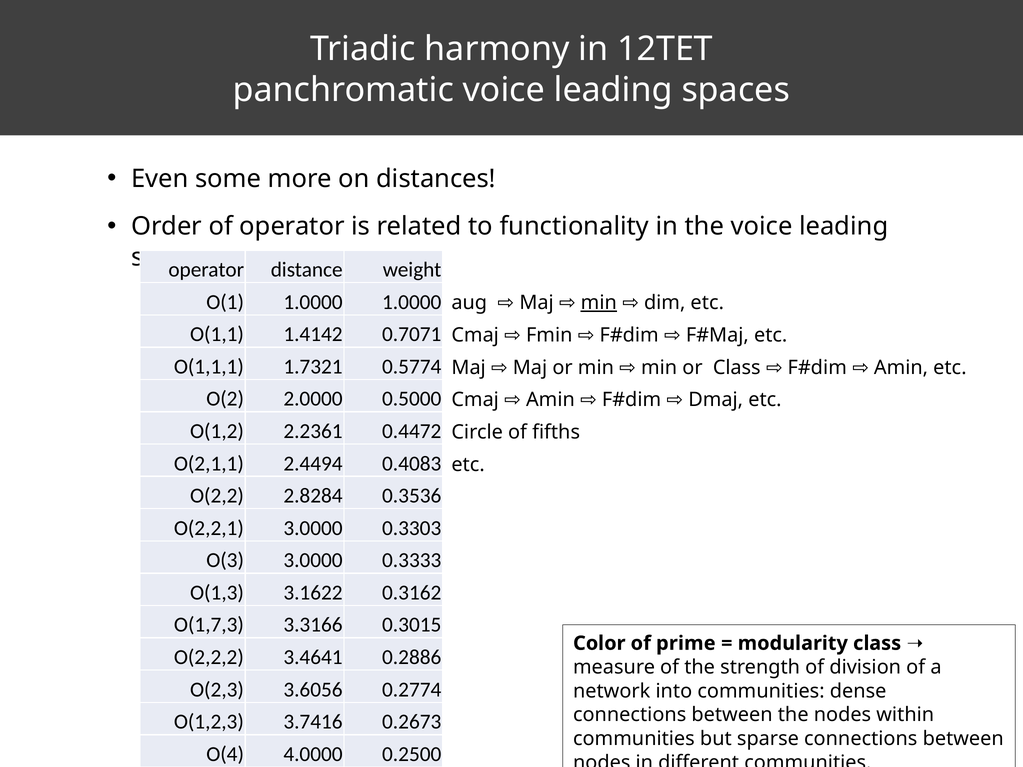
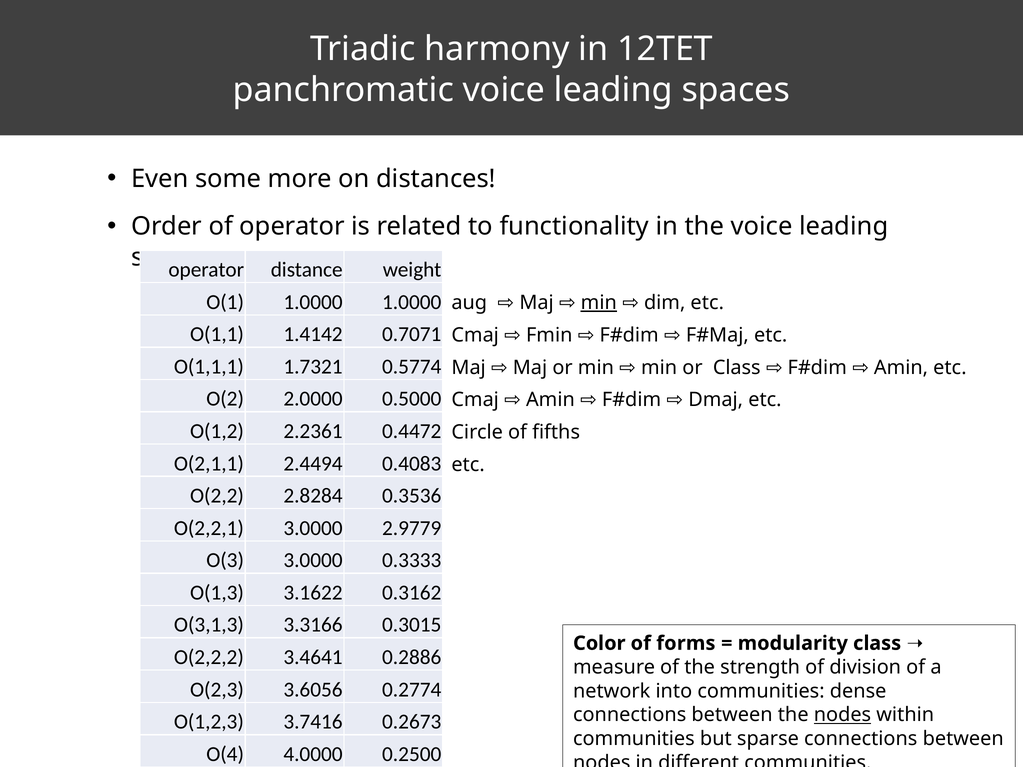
0.3303: 0.3303 -> 2.9779
O(1,7,3: O(1,7,3 -> O(3,1,3
prime: prime -> forms
nodes at (842, 715) underline: none -> present
